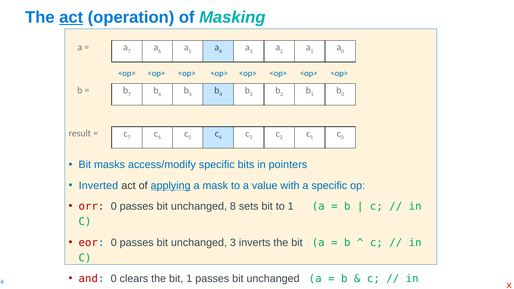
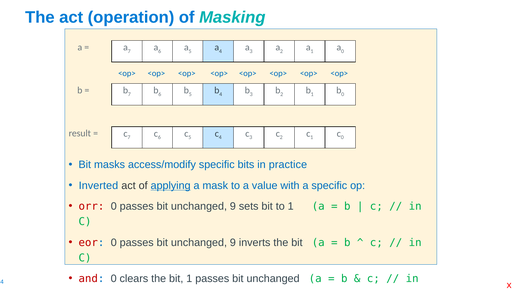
act at (71, 17) underline: present -> none
pointers: pointers -> practice
8 at (233, 206): 8 -> 9
3 at (233, 243): 3 -> 9
